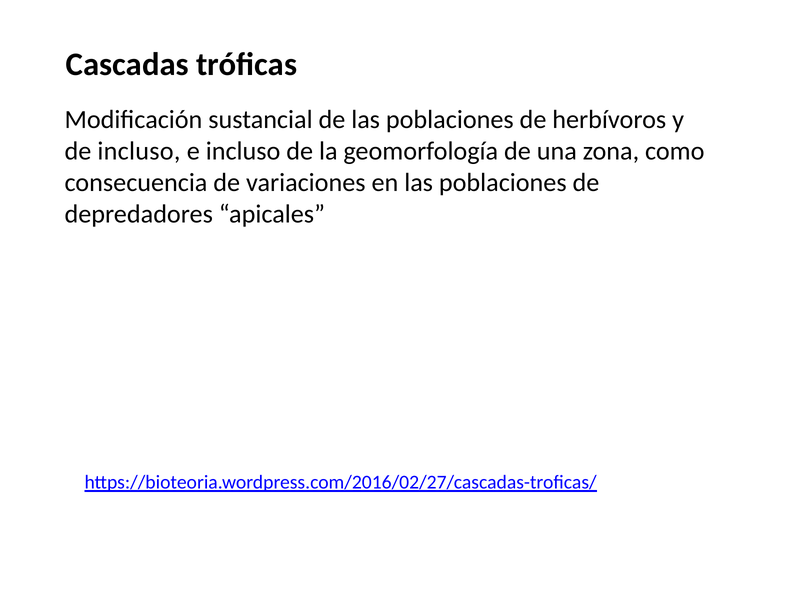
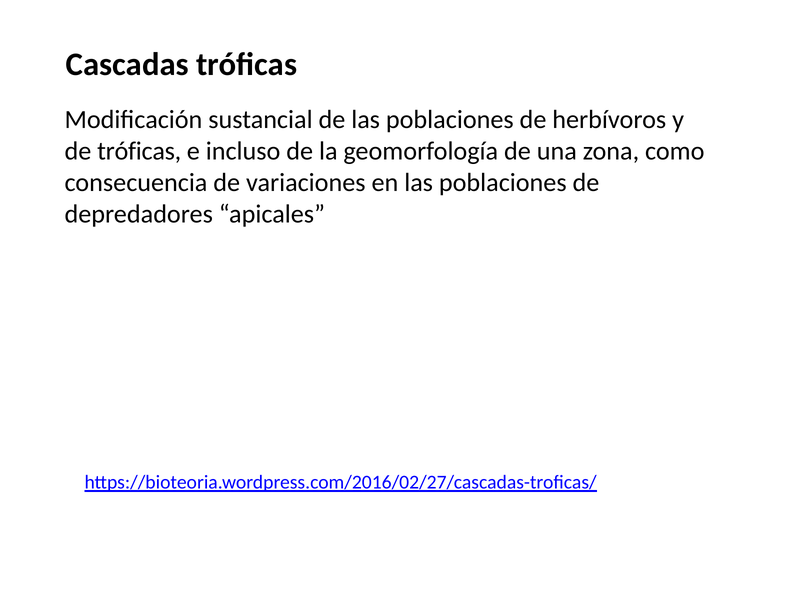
de incluso: incluso -> tróficas
